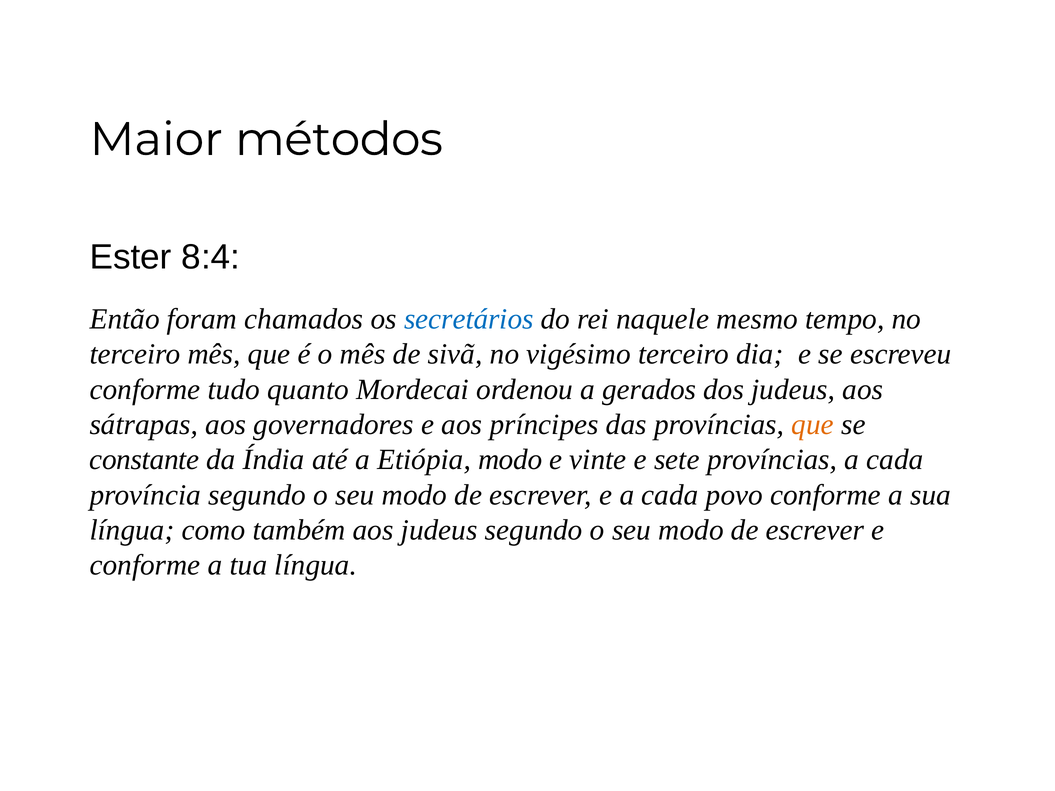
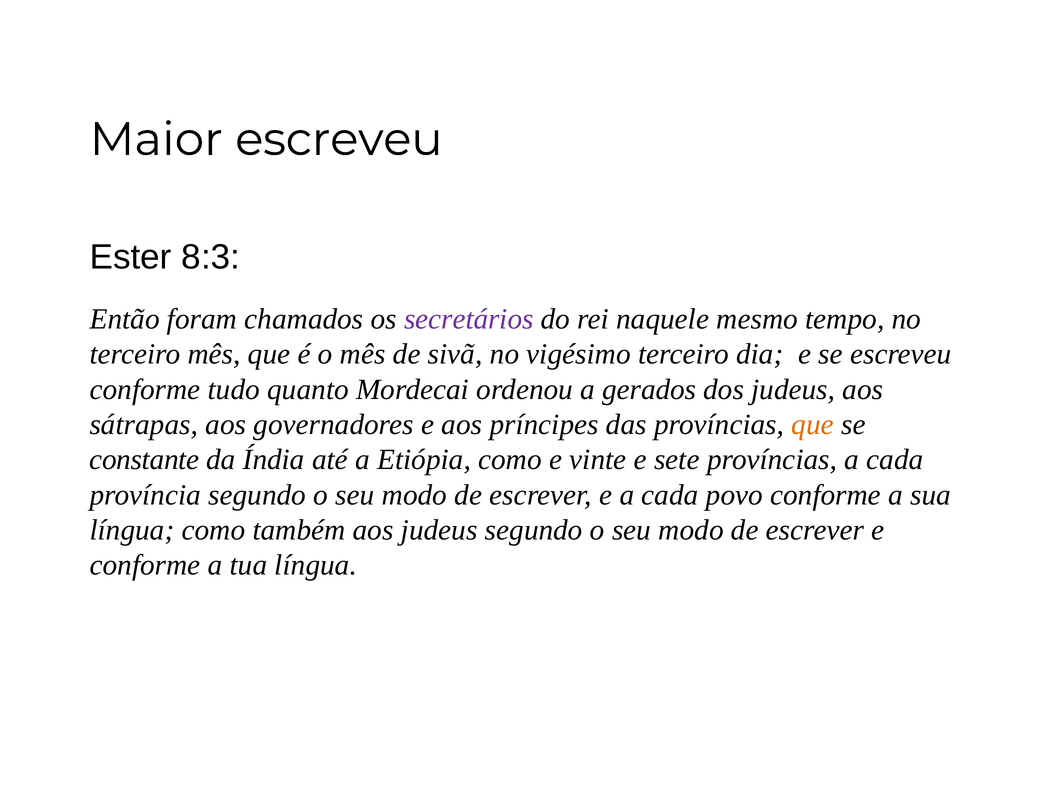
Maior métodos: métodos -> escreveu
8:4: 8:4 -> 8:3
secretários colour: blue -> purple
Etiópia modo: modo -> como
